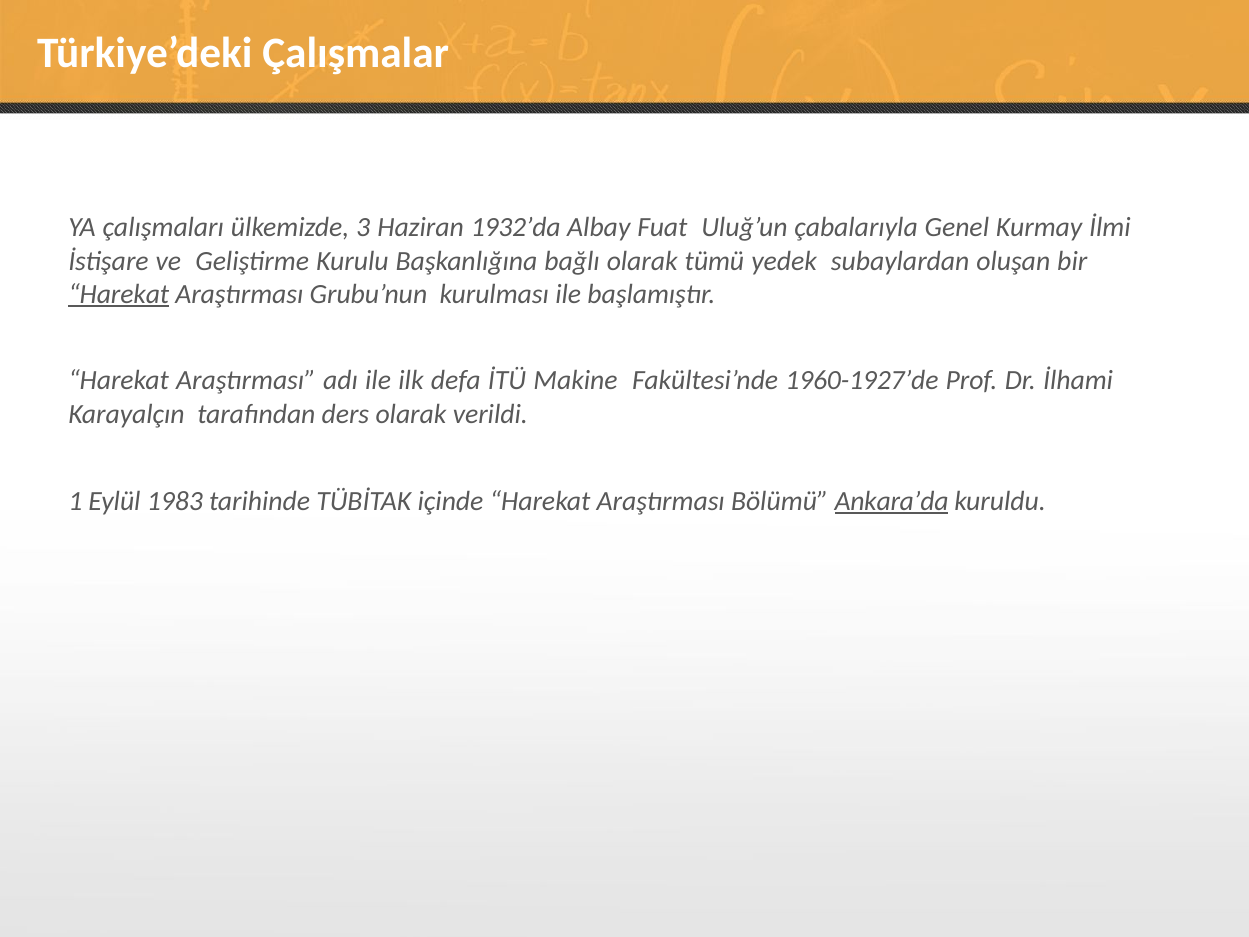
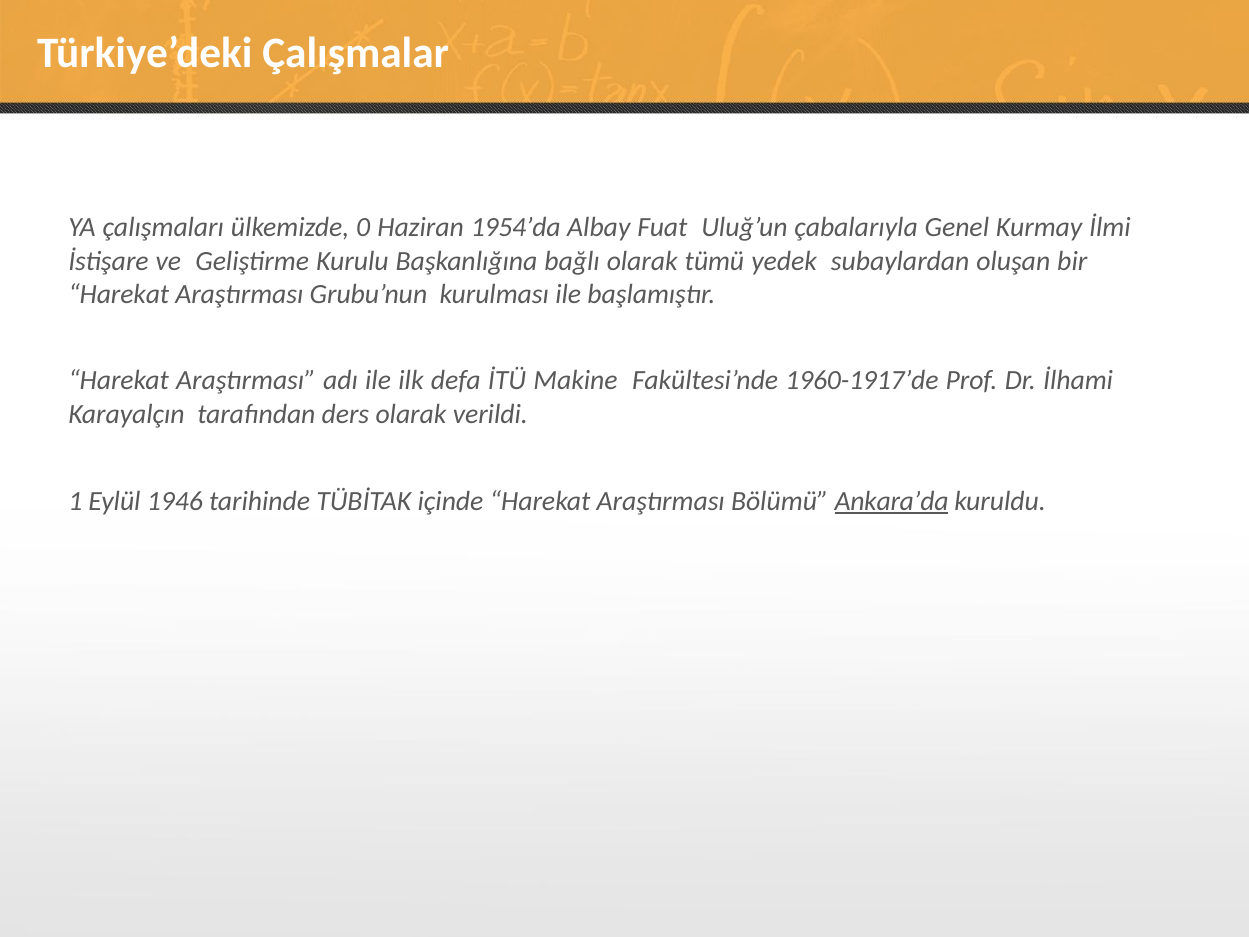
3: 3 -> 0
1932’da: 1932’da -> 1954’da
Harekat at (119, 294) underline: present -> none
1960-1927’de: 1960-1927’de -> 1960-1917’de
1983: 1983 -> 1946
